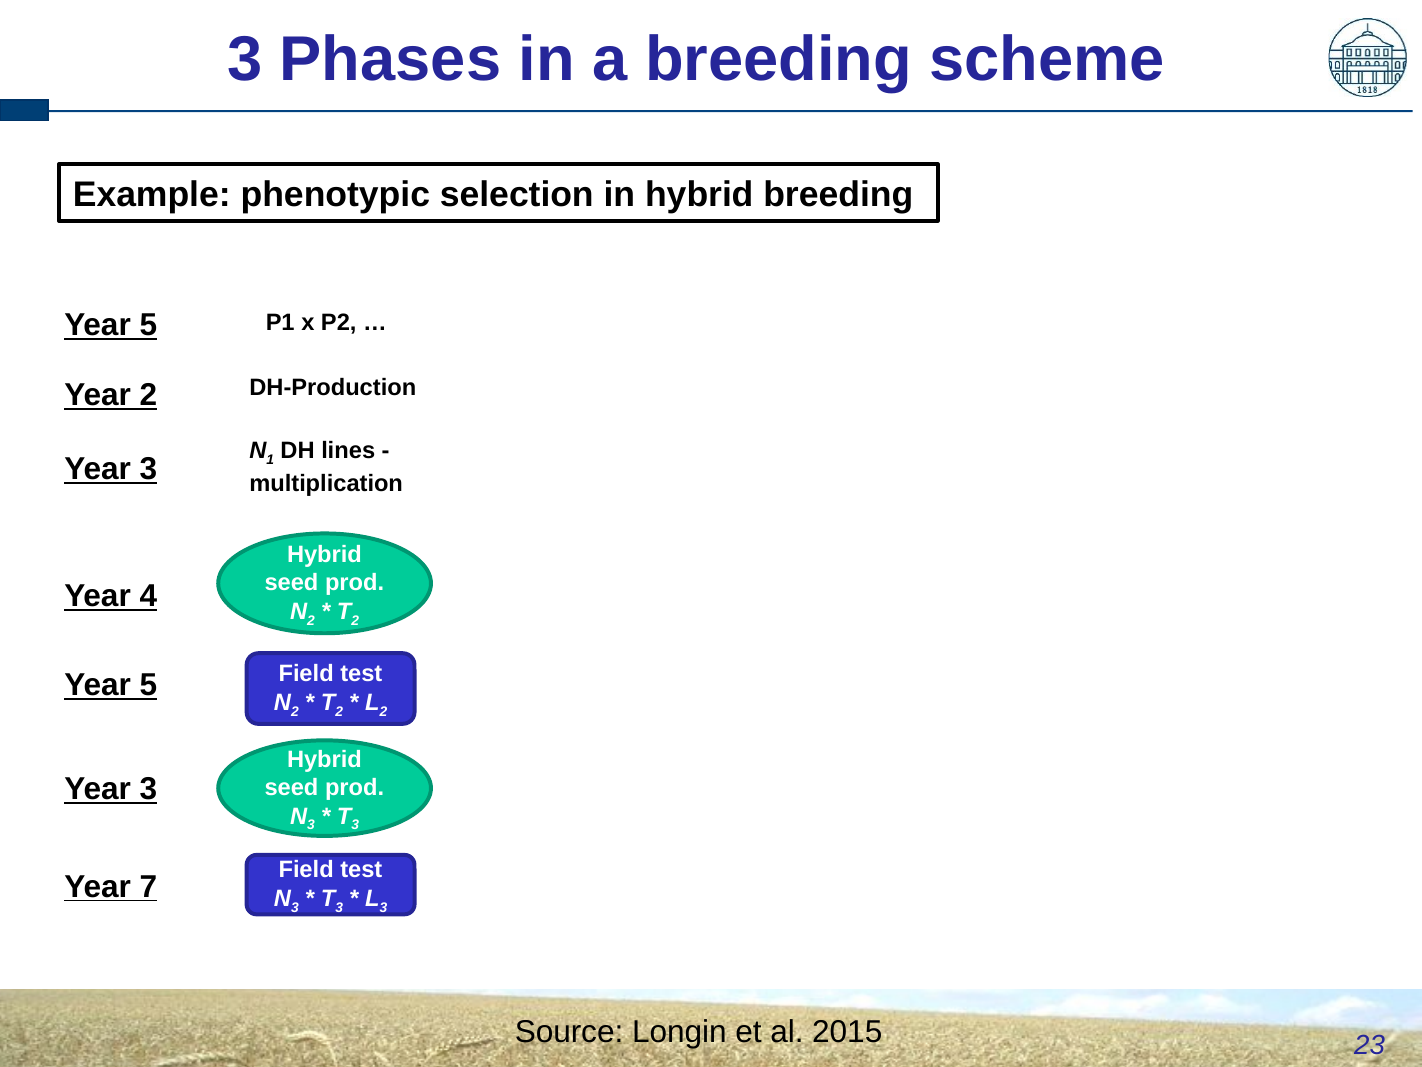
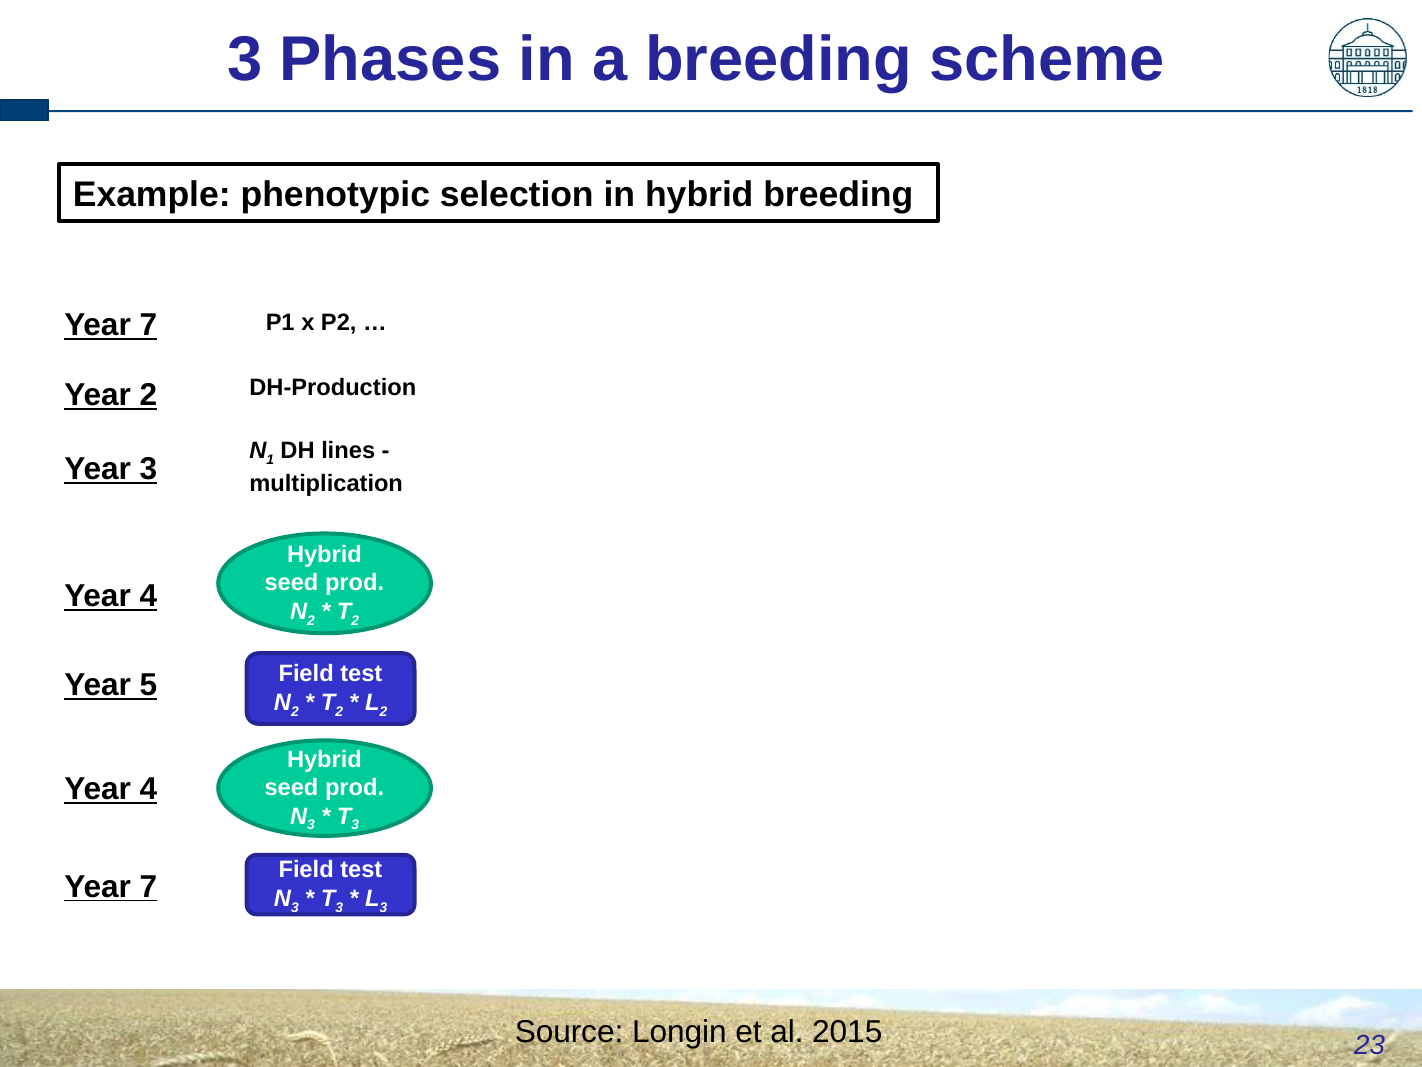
5 at (148, 325): 5 -> 7
3 at (148, 789): 3 -> 4
